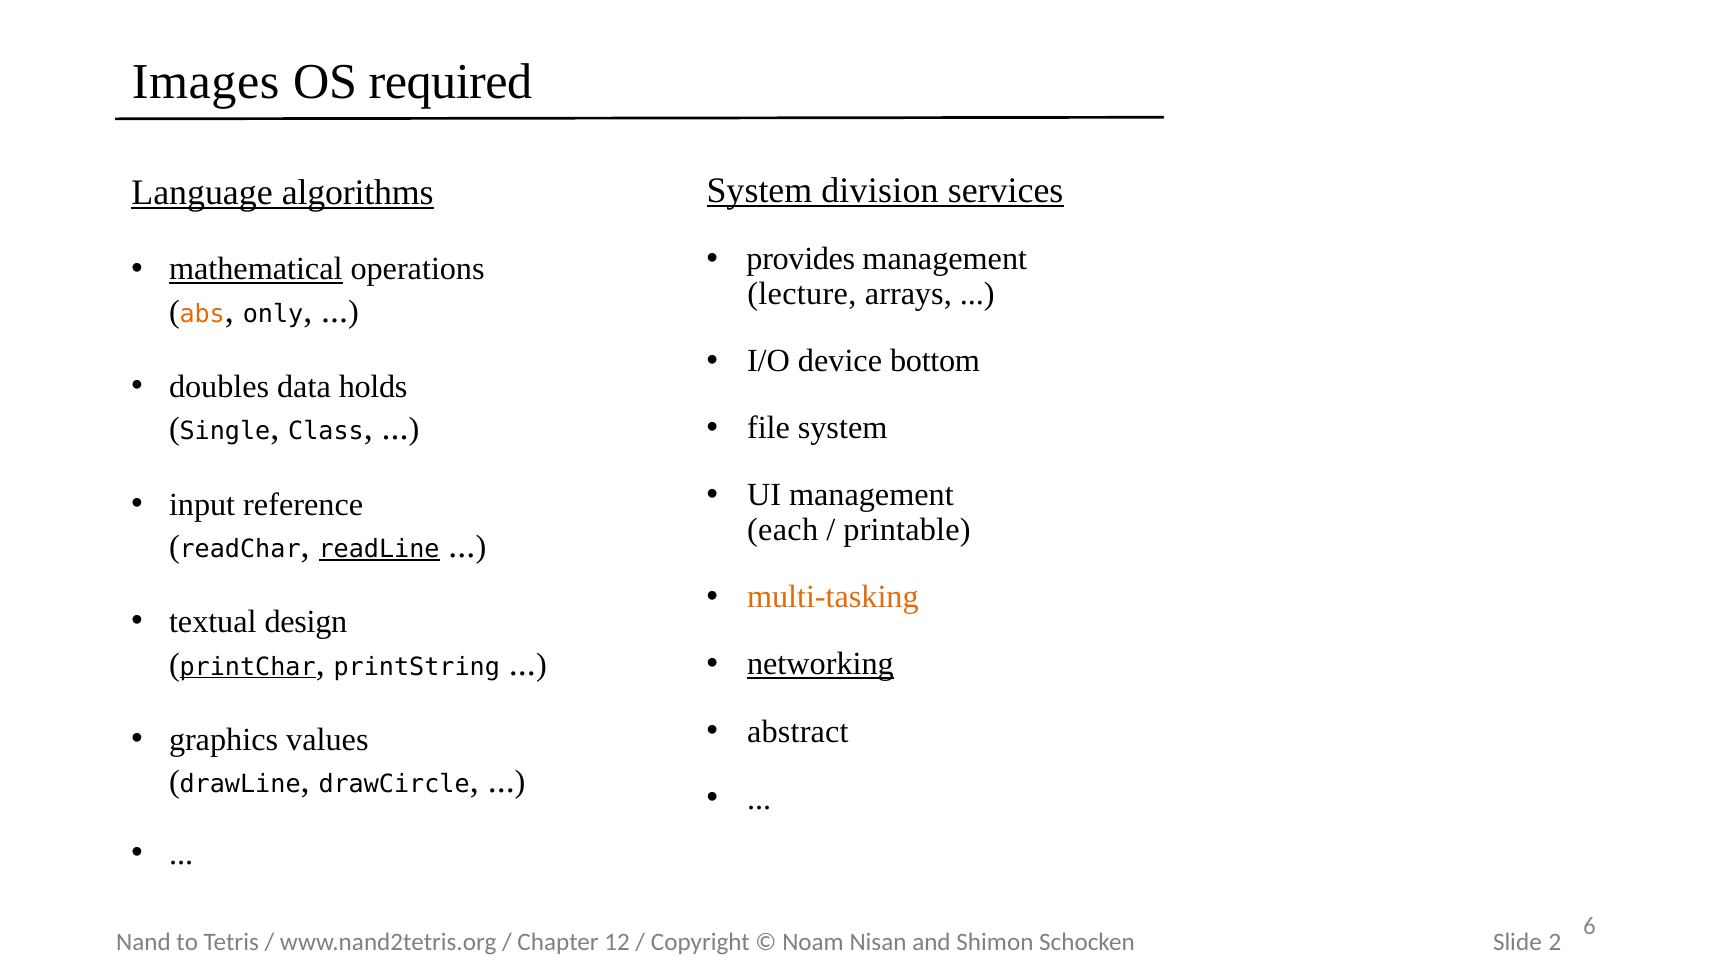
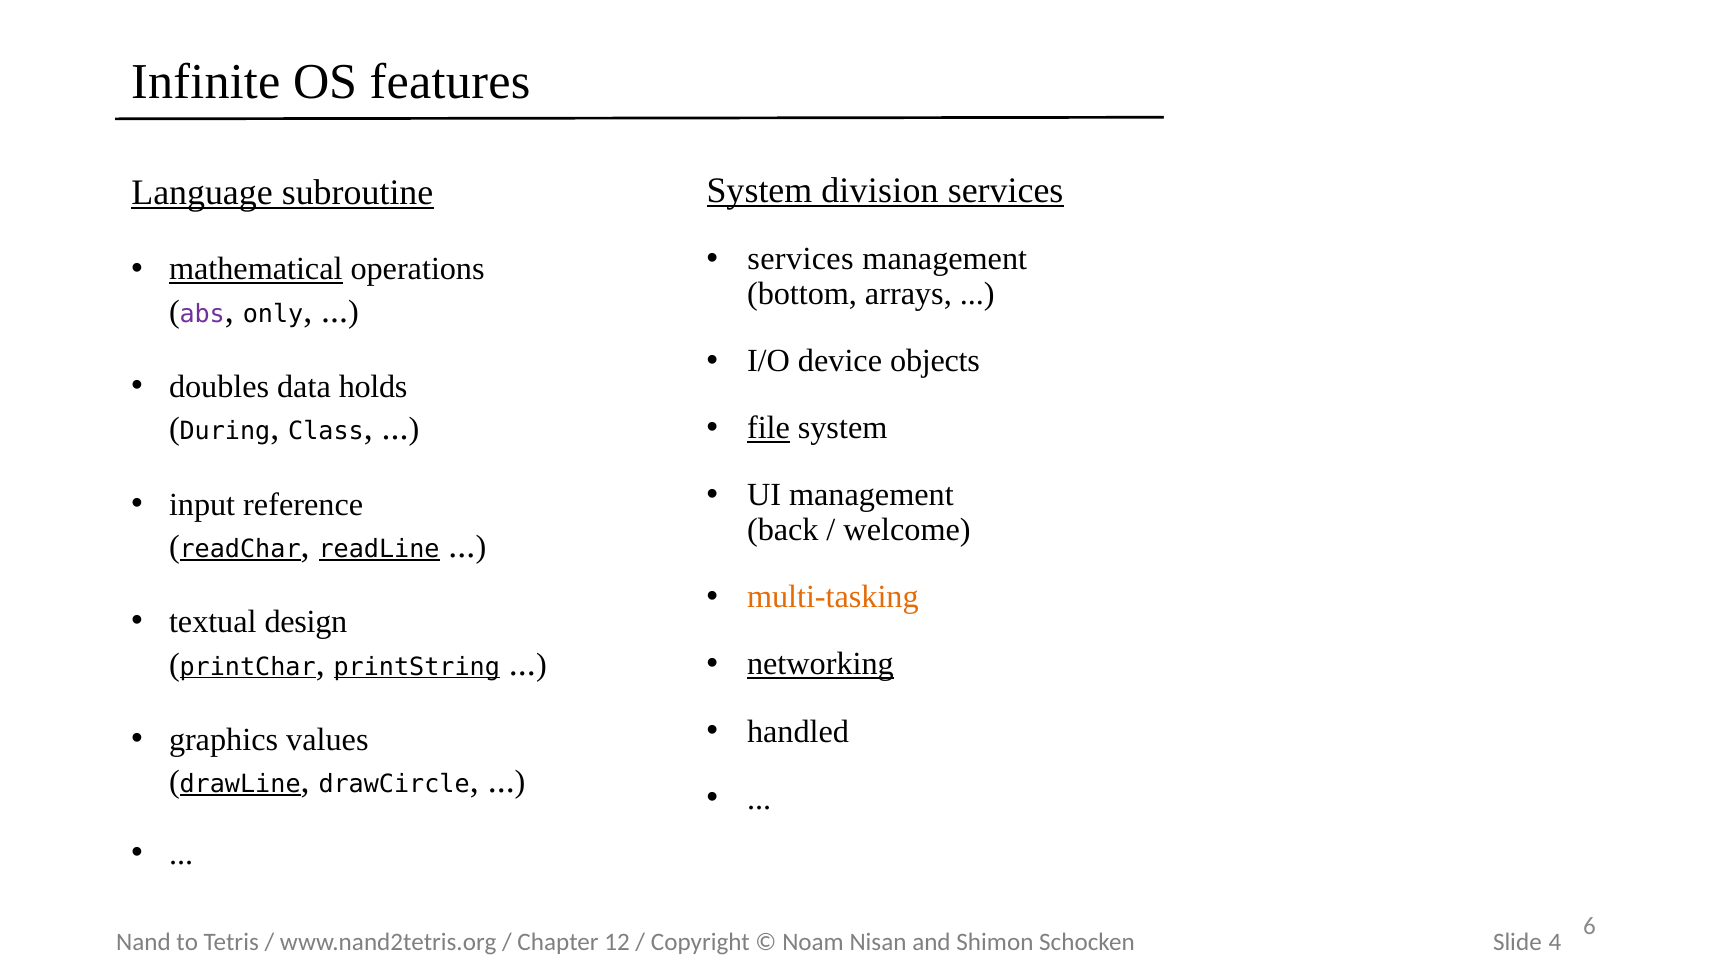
Images: Images -> Infinite
required: required -> features
algorithms: algorithms -> subroutine
provides at (801, 259): provides -> services
lecture: lecture -> bottom
abs colour: orange -> purple
bottom: bottom -> objects
file underline: none -> present
Single: Single -> During
each: each -> back
printable: printable -> welcome
readChar underline: none -> present
printString underline: none -> present
abstract: abstract -> handled
drawLine underline: none -> present
2: 2 -> 4
